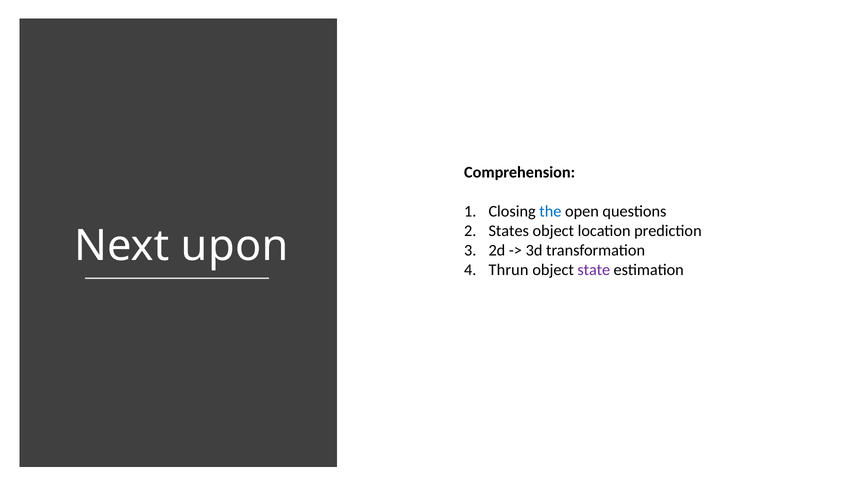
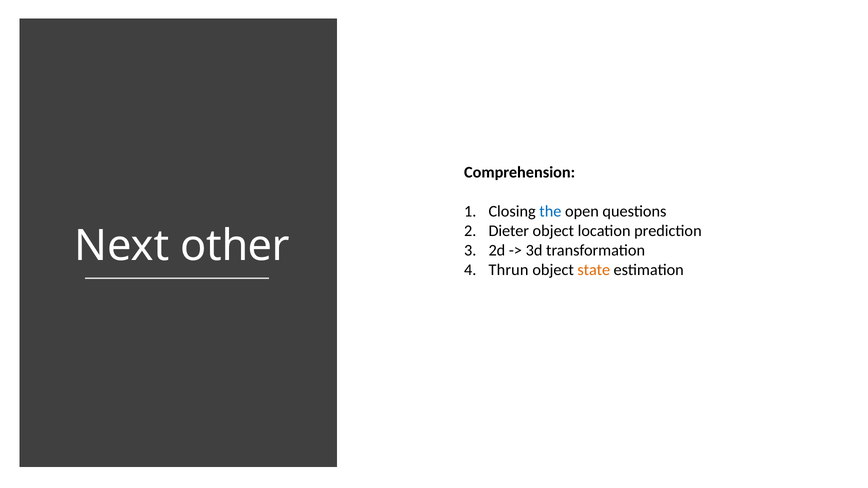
States: States -> Dieter
upon: upon -> other
state colour: purple -> orange
